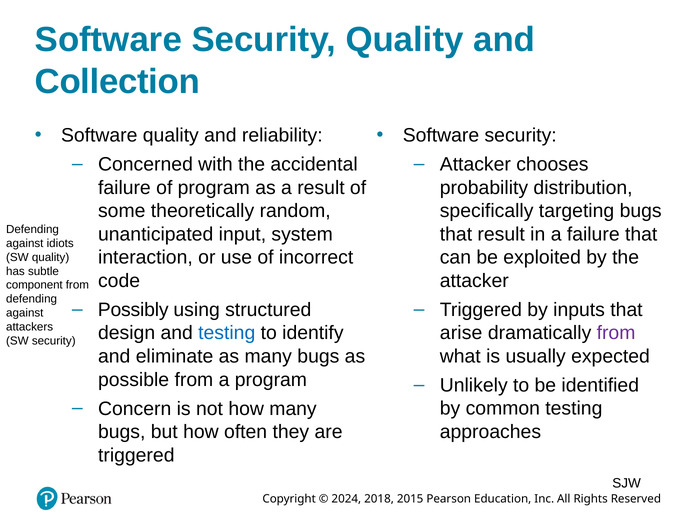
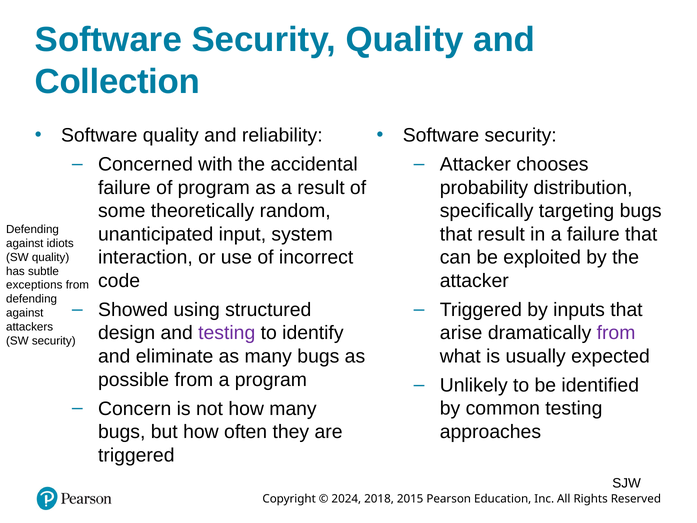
component: component -> exceptions
Possibly: Possibly -> Showed
testing at (227, 333) colour: blue -> purple
